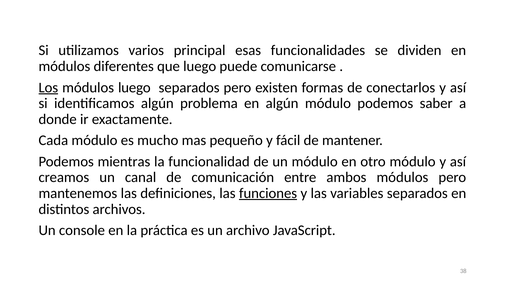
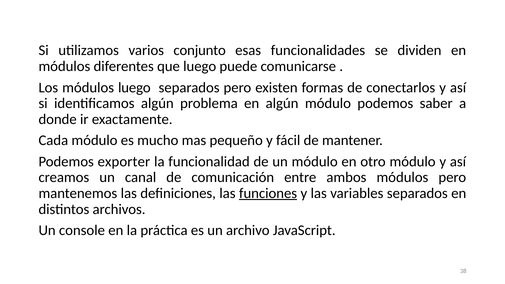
principal: principal -> conjunto
Los underline: present -> none
mientras: mientras -> exporter
